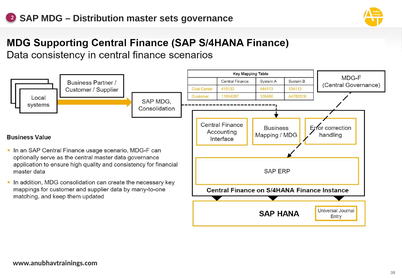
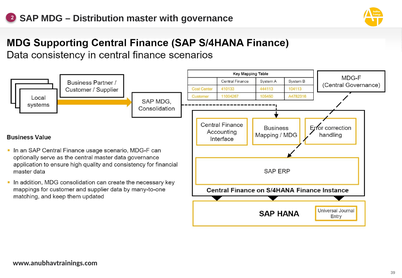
sets: sets -> with
